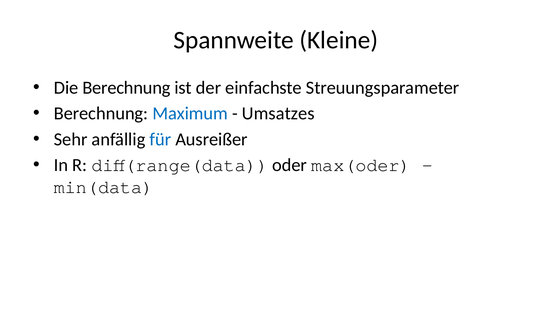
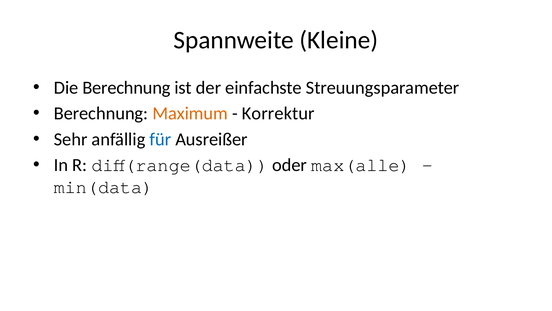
Maximum colour: blue -> orange
Umsatzes: Umsatzes -> Korrektur
max(oder: max(oder -> max(alle
